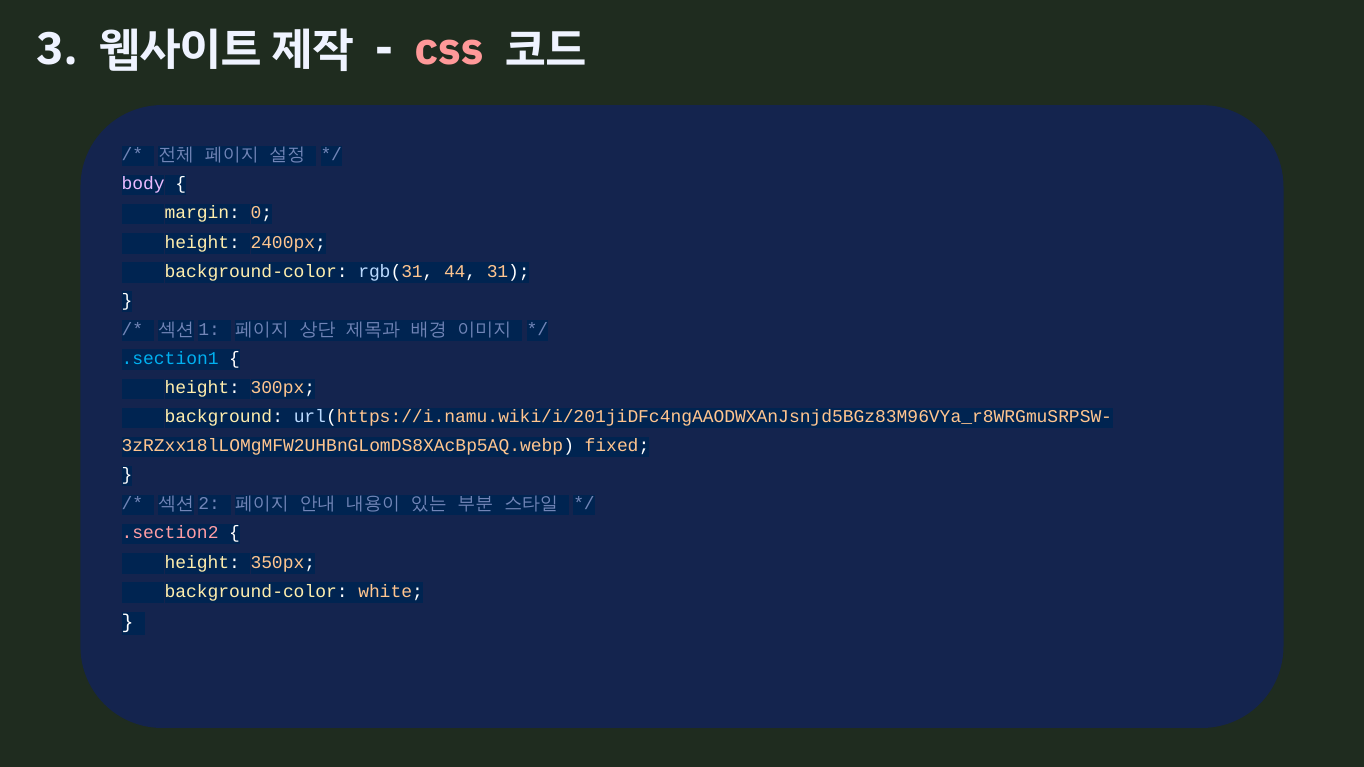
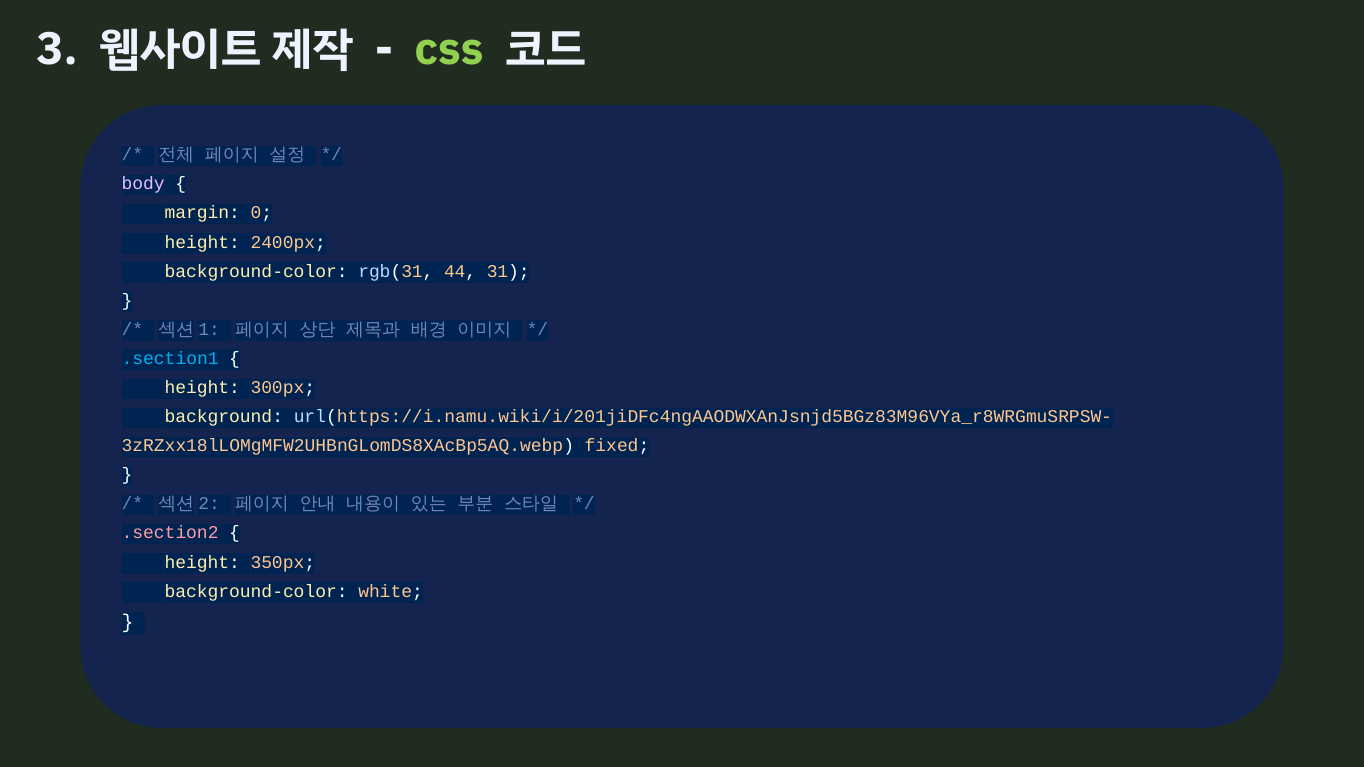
css colour: pink -> light green
